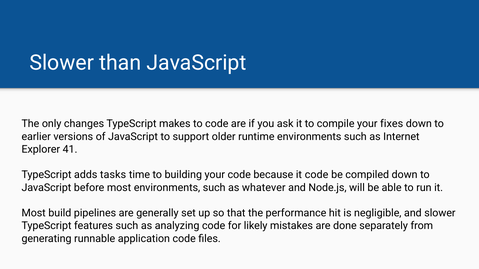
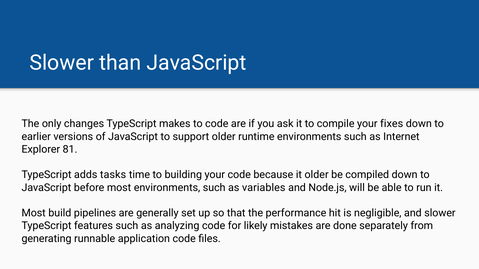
41: 41 -> 81
it code: code -> older
whatever: whatever -> variables
